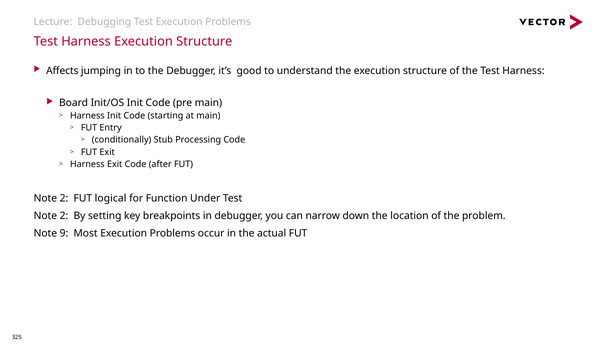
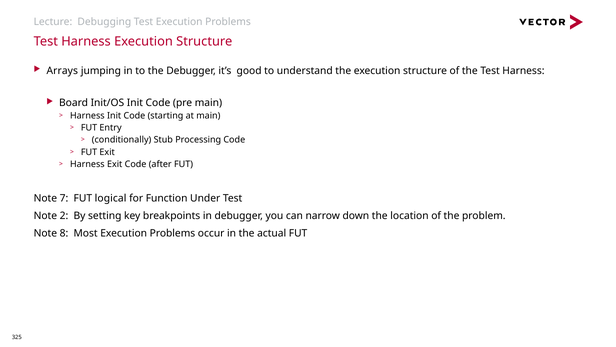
Affects: Affects -> Arrays
2 at (64, 198): 2 -> 7
9: 9 -> 8
